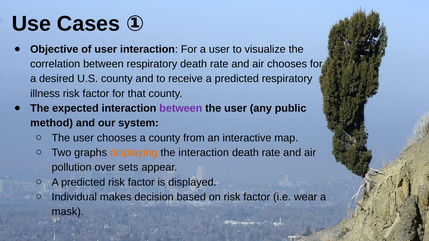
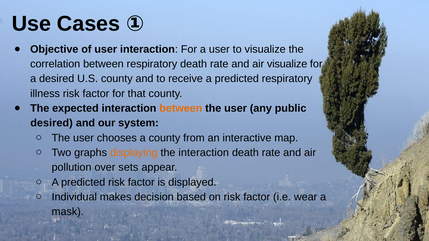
air chooses: chooses -> visualize
between at (181, 108) colour: purple -> orange
method at (52, 123): method -> desired
